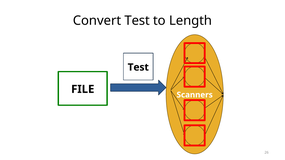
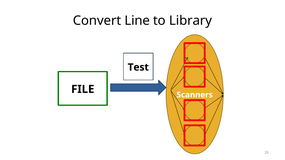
Convert Test: Test -> Line
Length: Length -> Library
